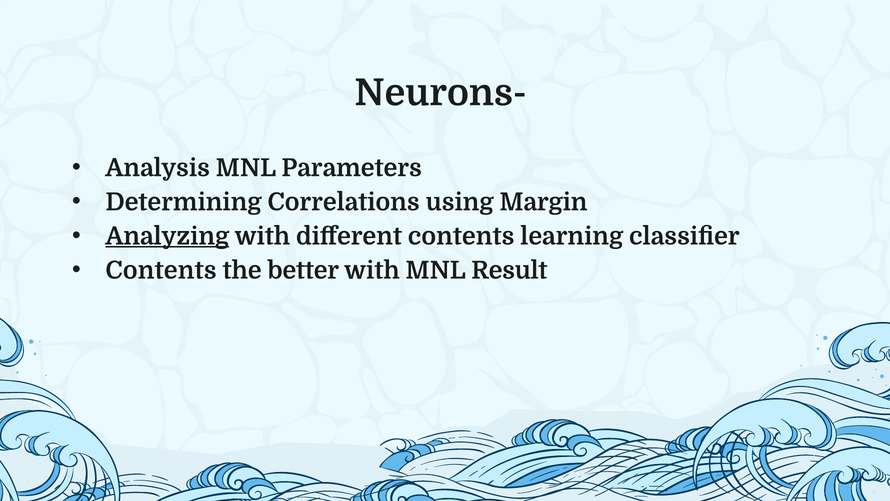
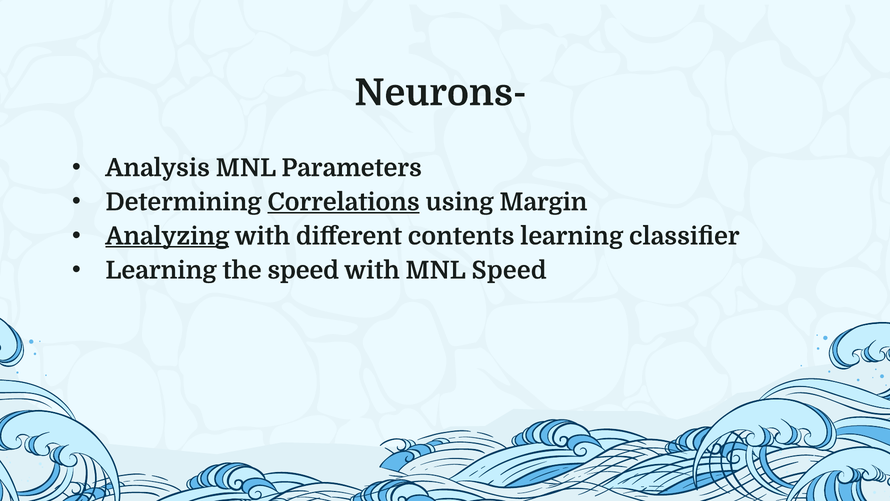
Correlations underline: none -> present
Contents at (161, 270): Contents -> Learning
the better: better -> speed
MNL Result: Result -> Speed
